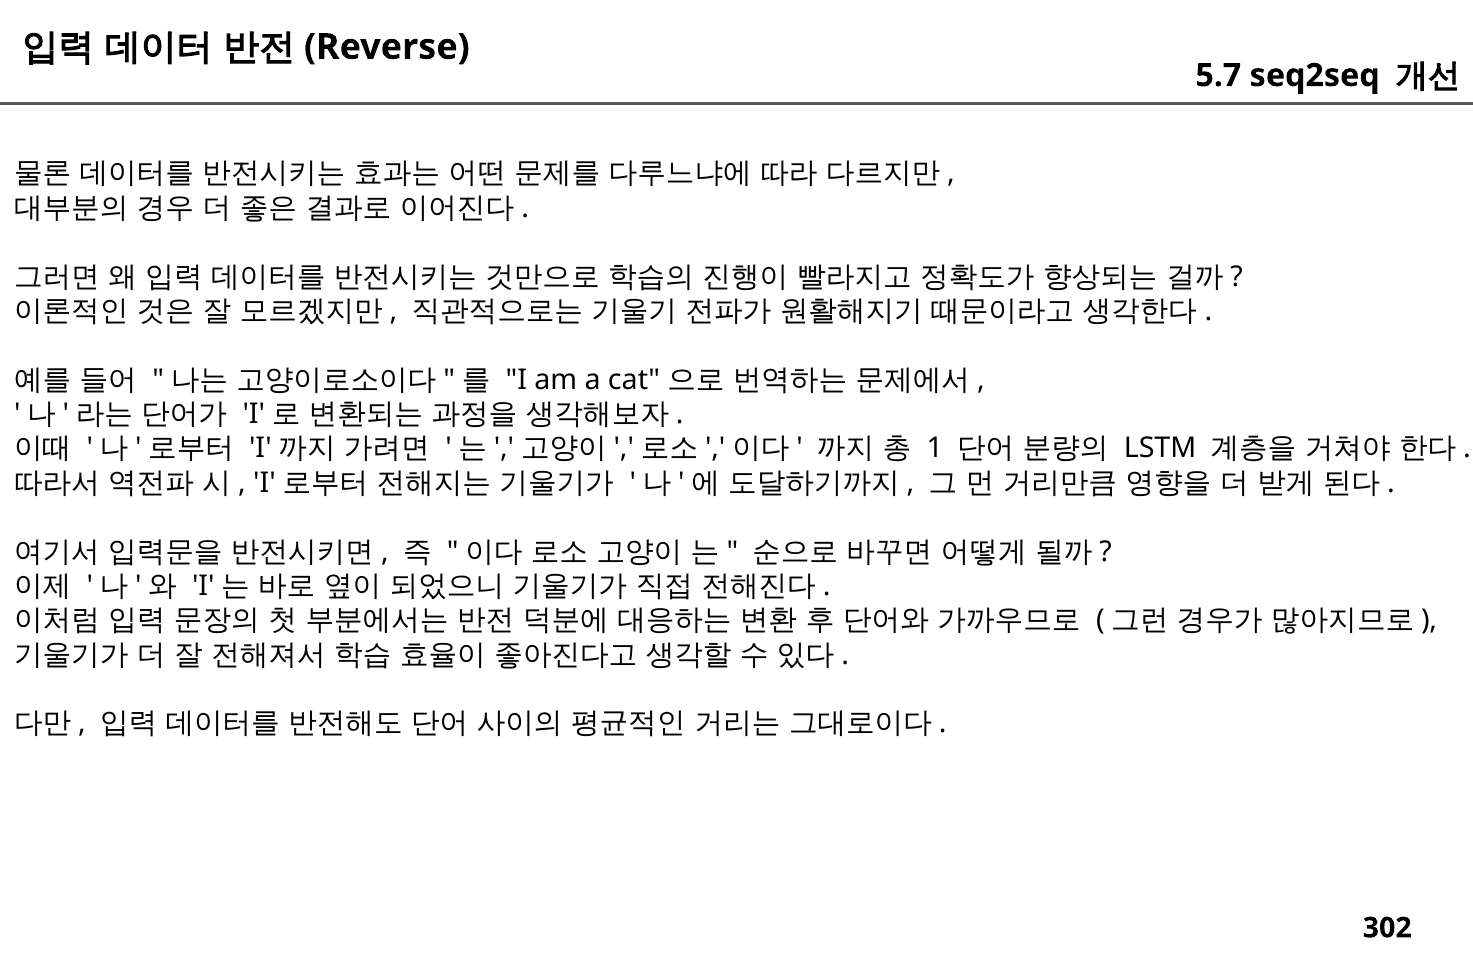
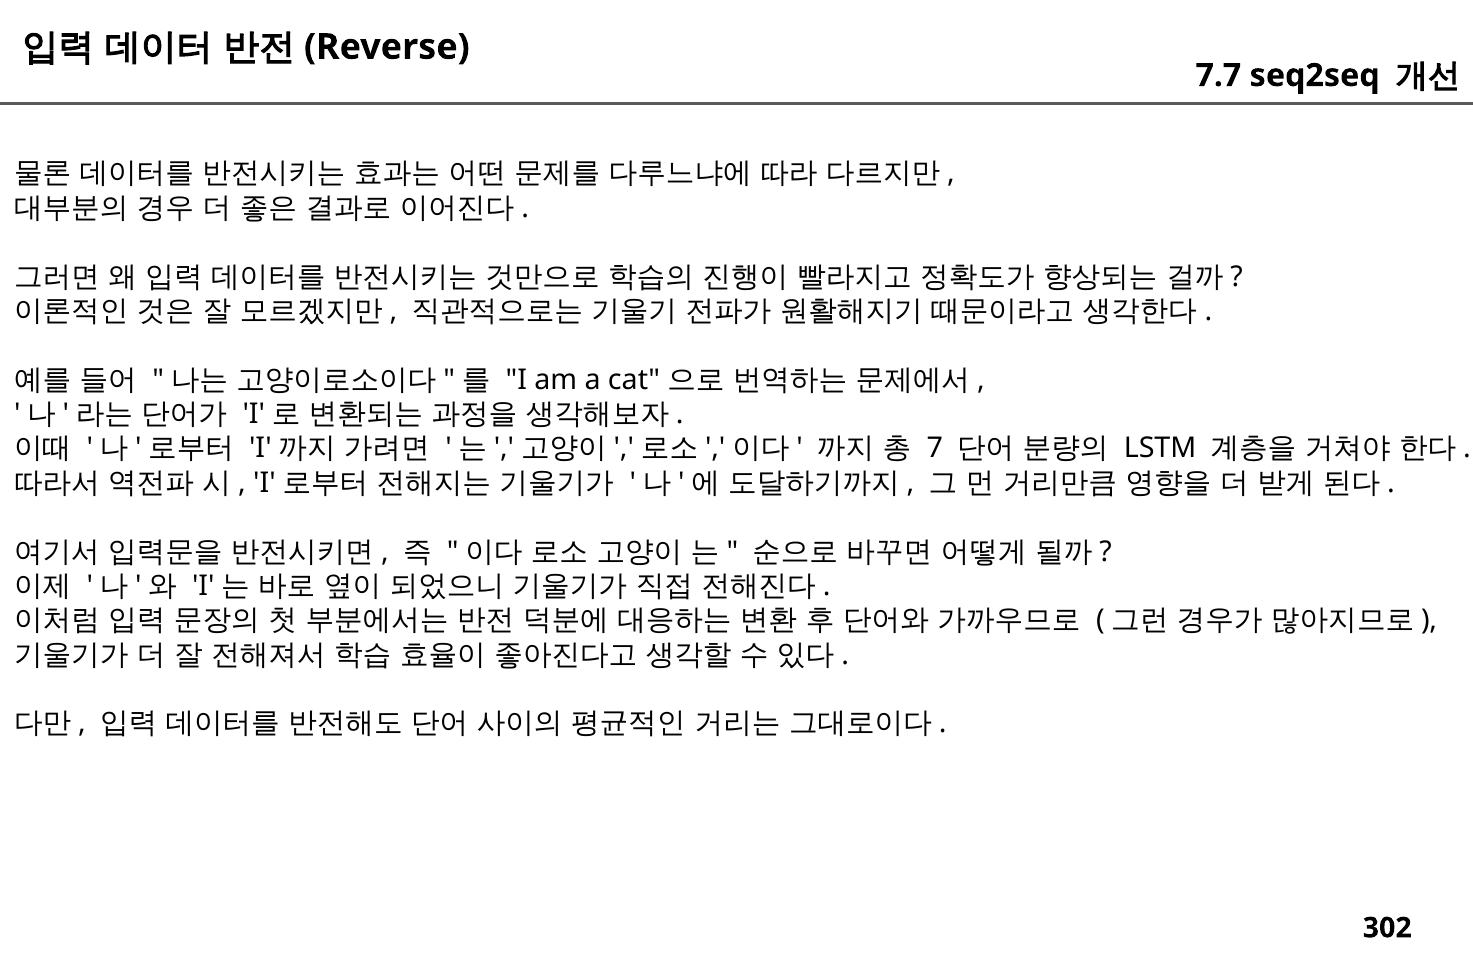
5.7: 5.7 -> 7.7
1: 1 -> 7
